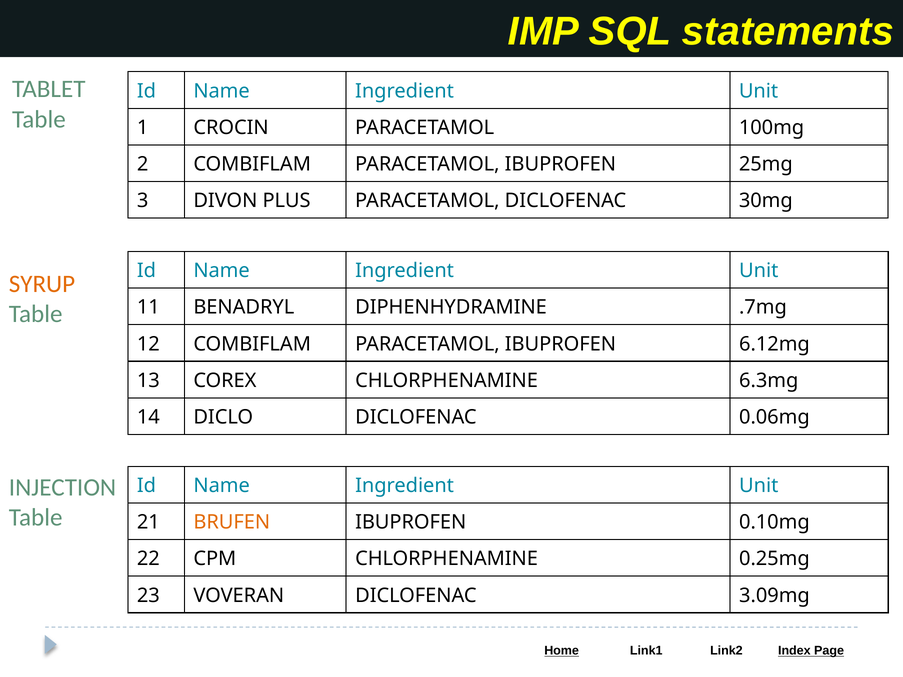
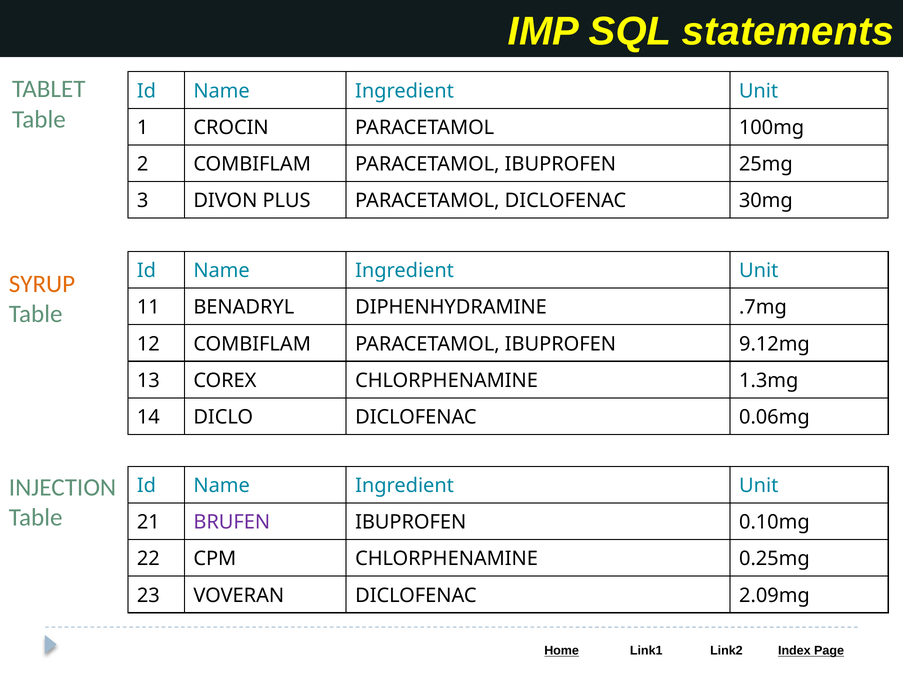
6.12mg: 6.12mg -> 9.12mg
6.3mg: 6.3mg -> 1.3mg
BRUFEN colour: orange -> purple
3.09mg: 3.09mg -> 2.09mg
